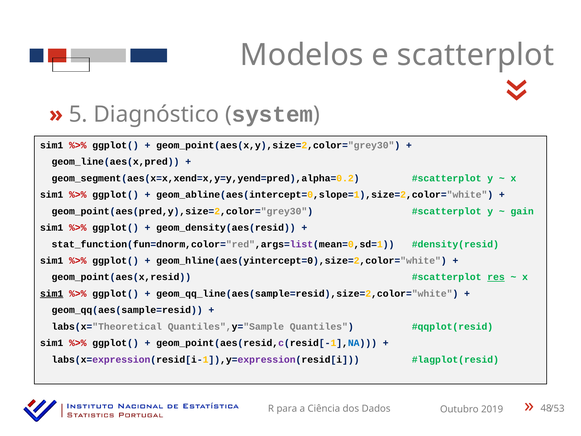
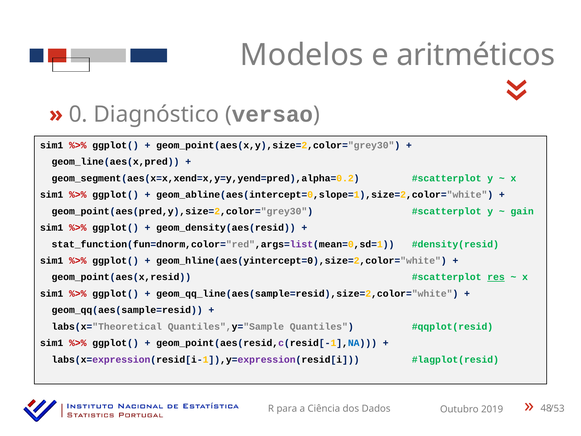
scatterplot: scatterplot -> aritméticos
5: 5 -> 0
system: system -> versao
sim1 at (52, 293) underline: present -> none
